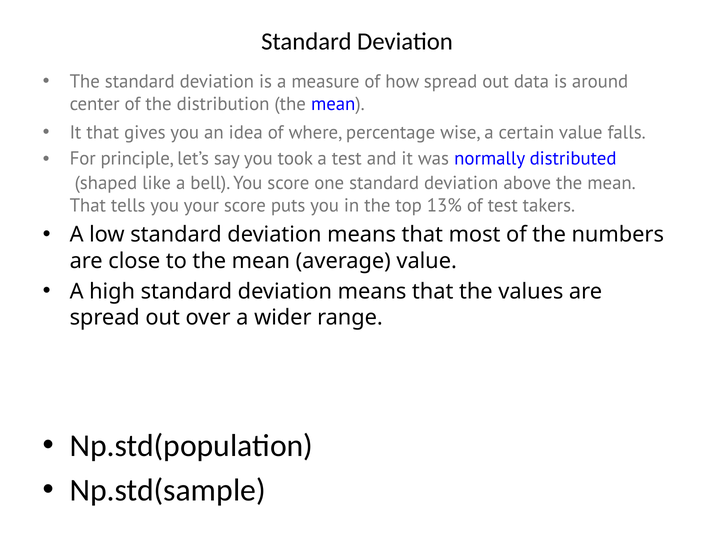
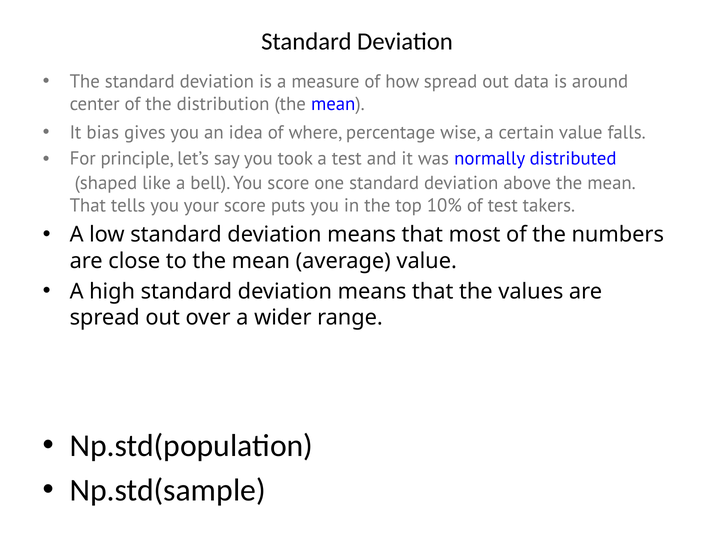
It that: that -> bias
13%: 13% -> 10%
